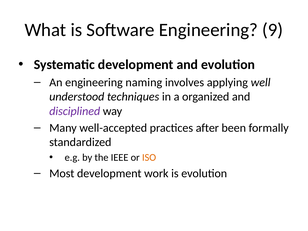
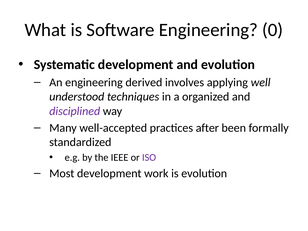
9: 9 -> 0
naming: naming -> derived
ISO colour: orange -> purple
